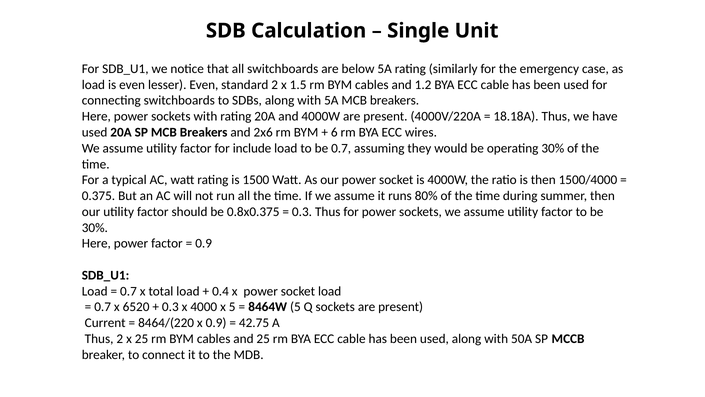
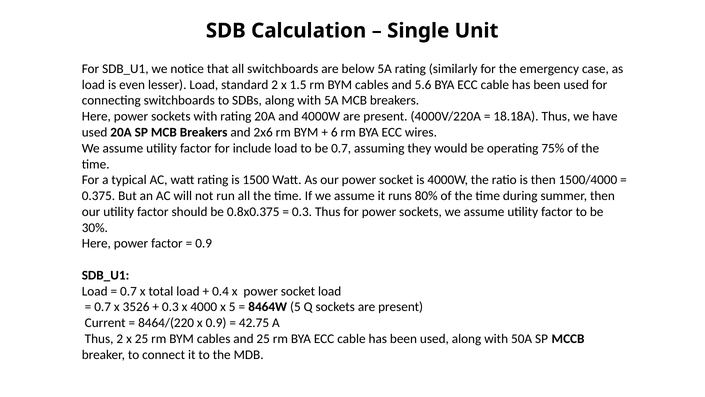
lesser Even: Even -> Load
1.2: 1.2 -> 5.6
operating 30%: 30% -> 75%
6520: 6520 -> 3526
